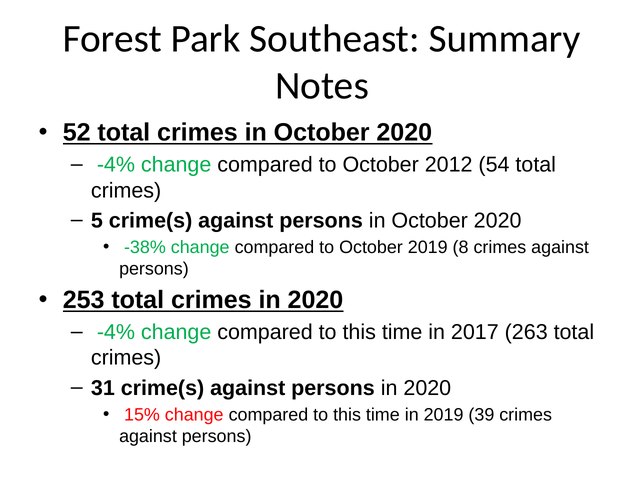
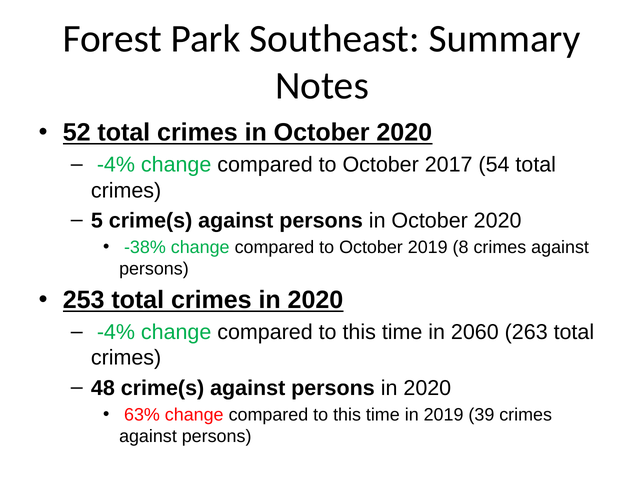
2012: 2012 -> 2017
2017: 2017 -> 2060
31: 31 -> 48
15%: 15% -> 63%
